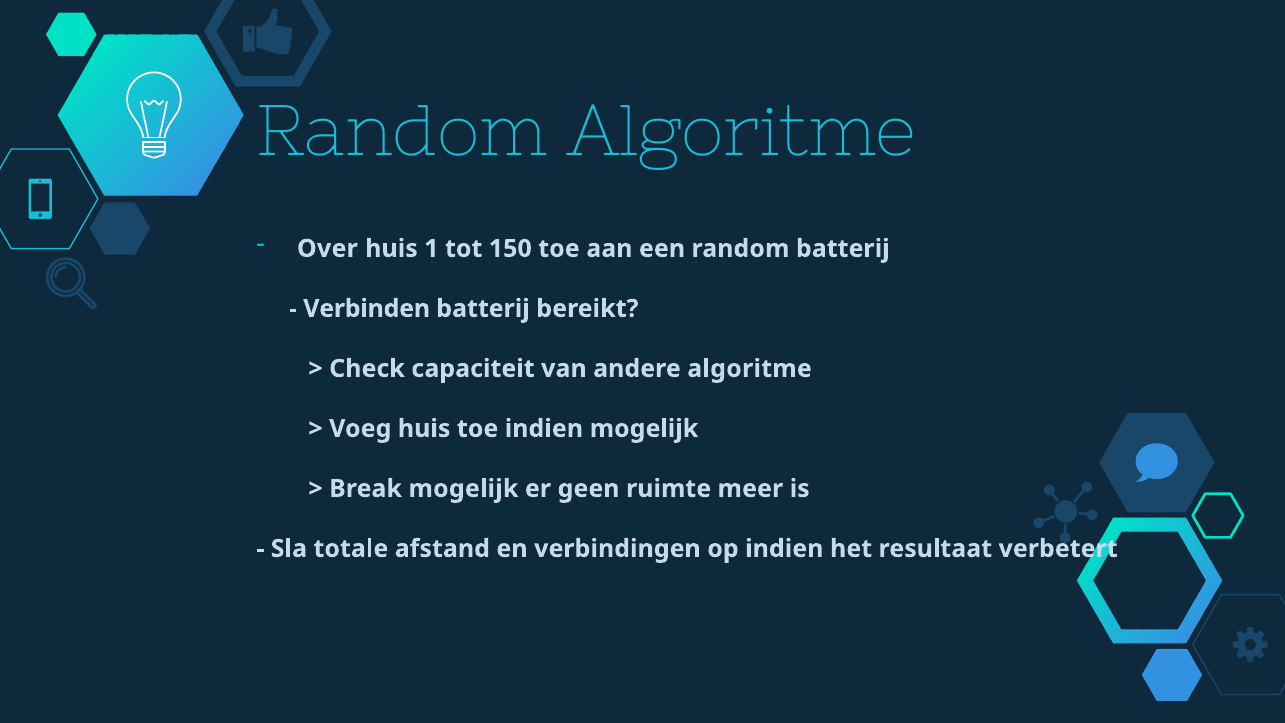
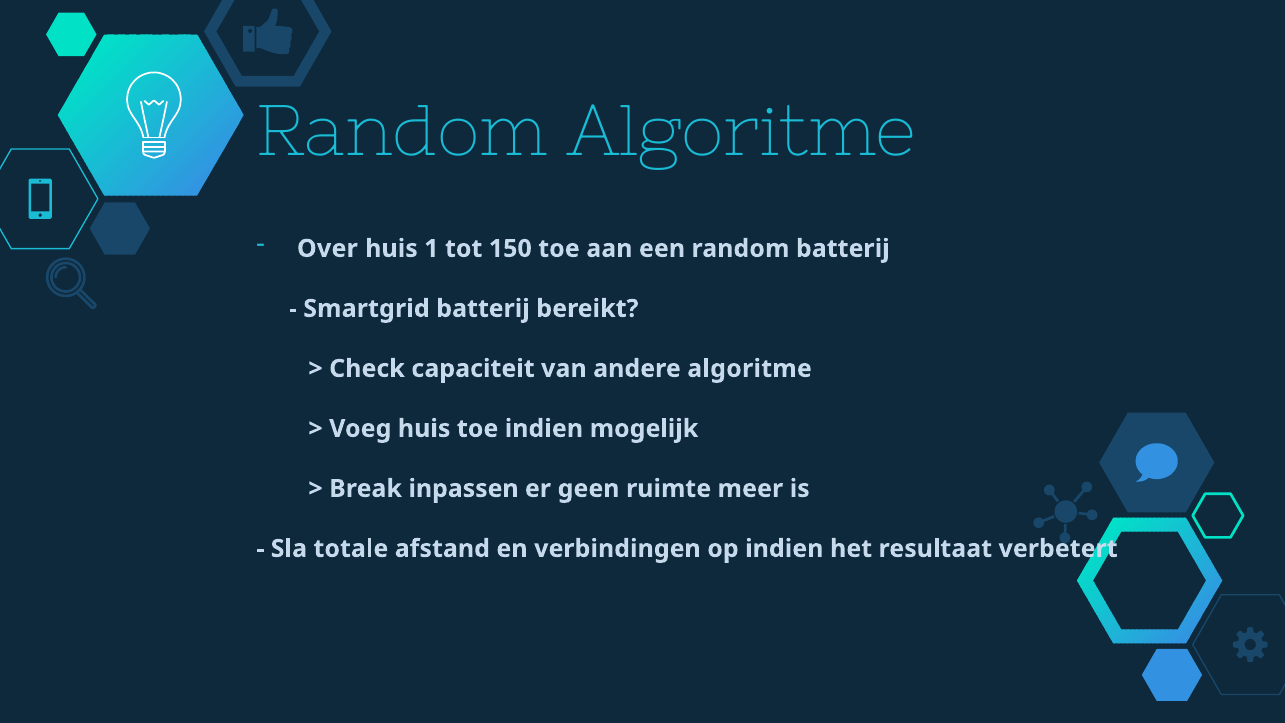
Verbinden: Verbinden -> Smartgrid
Break mogelijk: mogelijk -> inpassen
